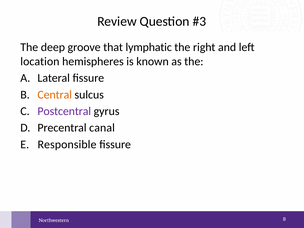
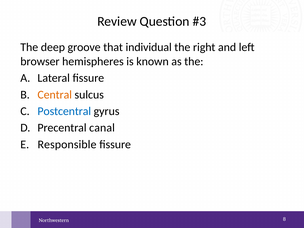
lymphatic: lymphatic -> individual
location: location -> browser
Postcentral colour: purple -> blue
